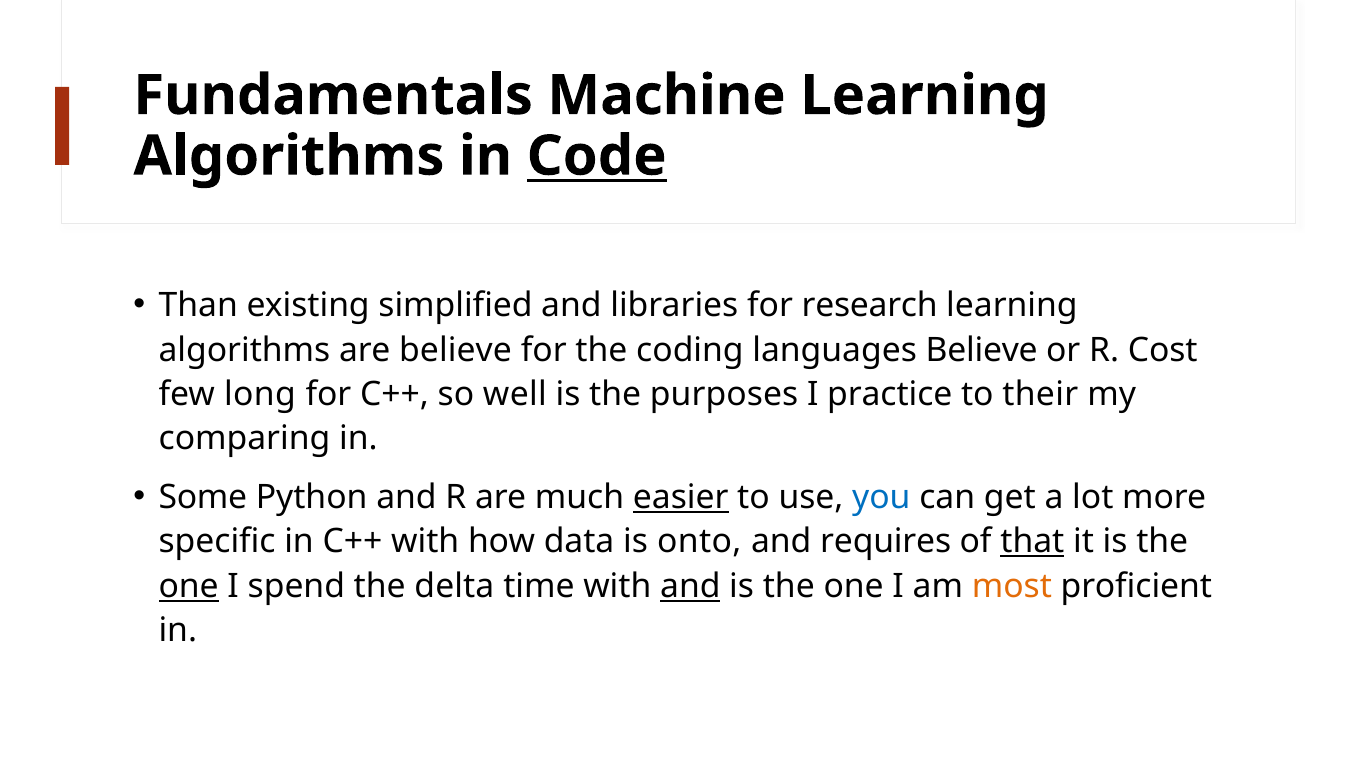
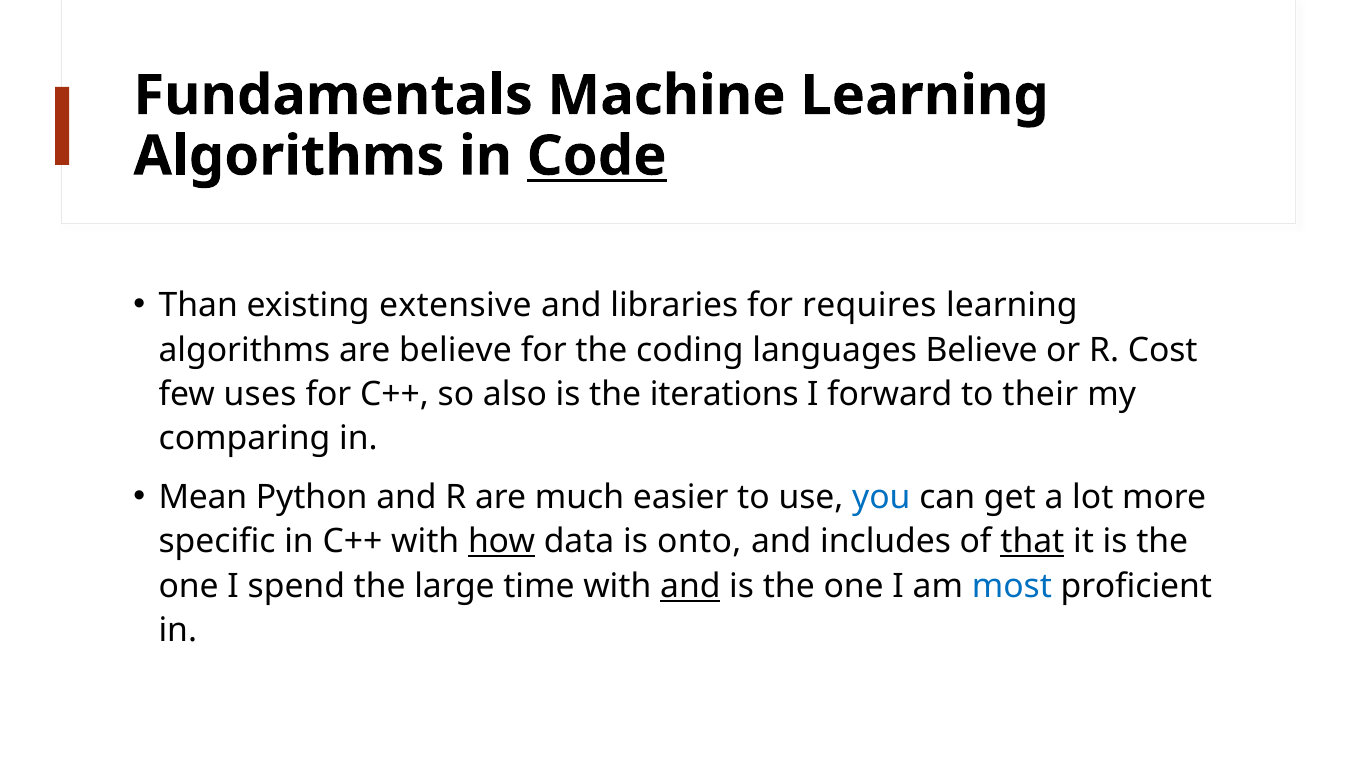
simplified: simplified -> extensive
research: research -> requires
long: long -> uses
well: well -> also
purposes: purposes -> iterations
practice: practice -> forward
Some: Some -> Mean
easier underline: present -> none
how underline: none -> present
requires: requires -> includes
one at (189, 586) underline: present -> none
delta: delta -> large
most colour: orange -> blue
